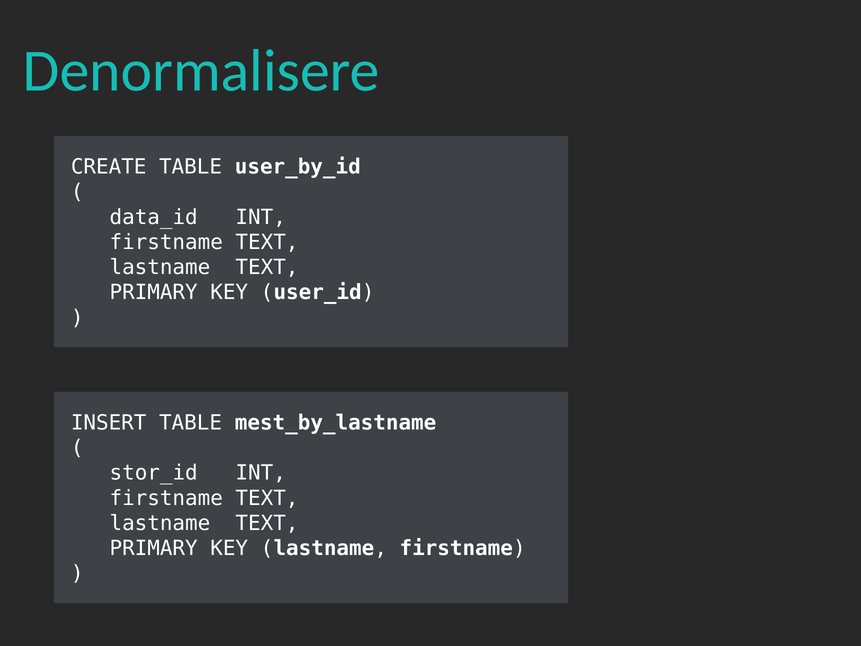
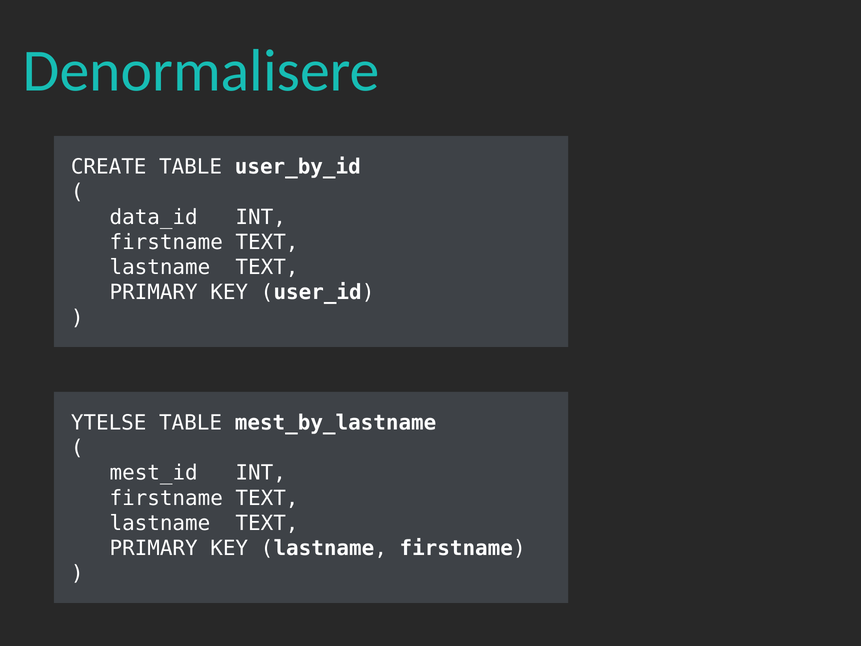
INSERT: INSERT -> YTELSE
stor_id: stor_id -> mest_id
